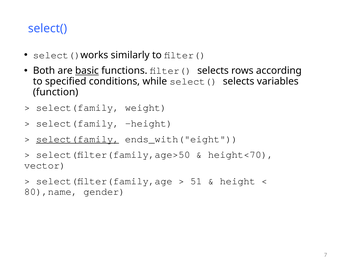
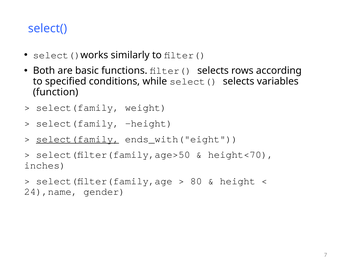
basic underline: present -> none
vector: vector -> inches
51: 51 -> 80
80),name: 80),name -> 24),name
